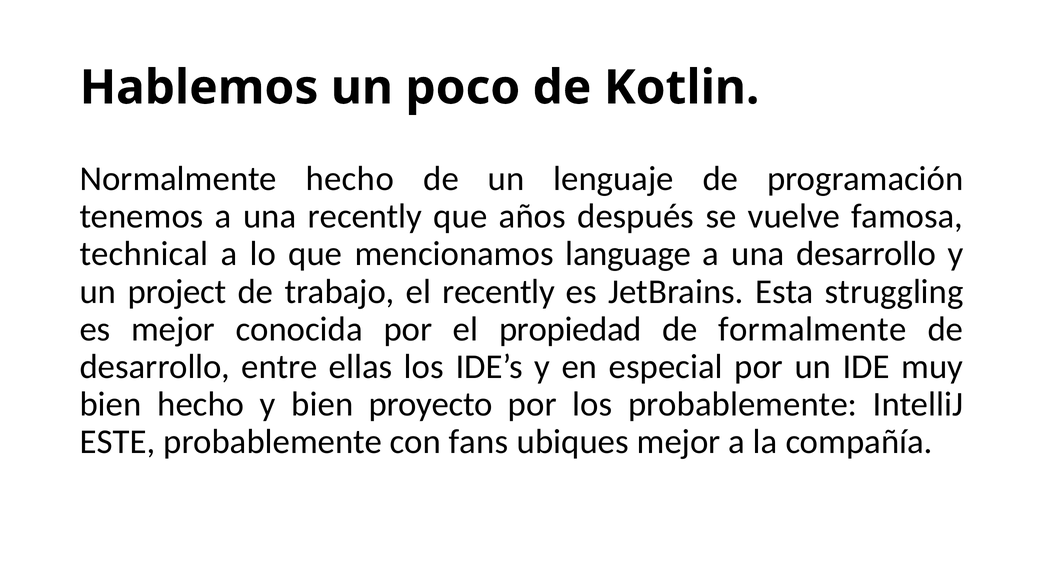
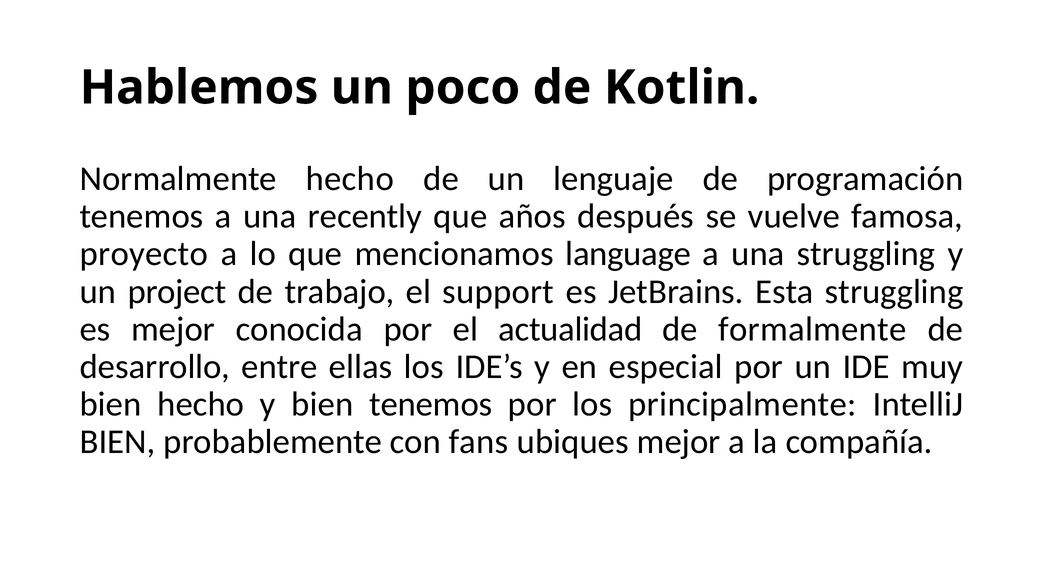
technical: technical -> proyecto
una desarrollo: desarrollo -> struggling
el recently: recently -> support
propiedad: propiedad -> actualidad
bien proyecto: proyecto -> tenemos
los probablemente: probablemente -> principalmente
ESTE at (117, 442): ESTE -> BIEN
